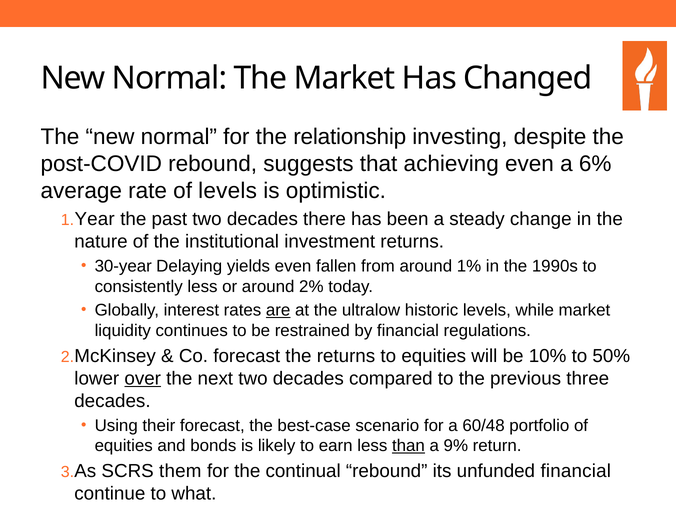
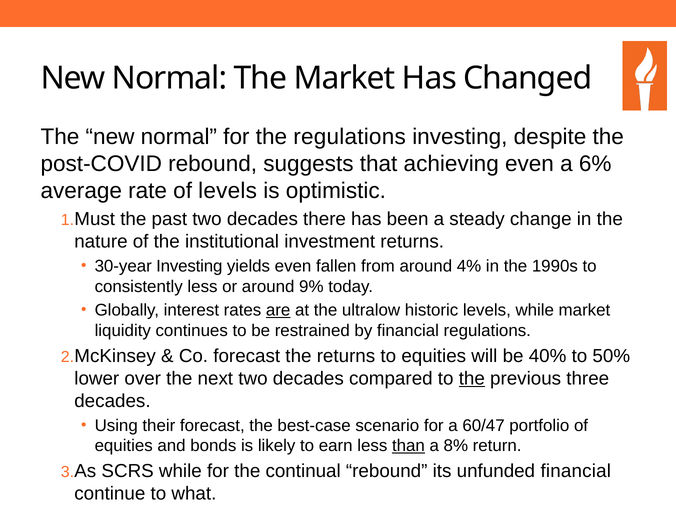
the relationship: relationship -> regulations
Year: Year -> Must
30-year Delaying: Delaying -> Investing
1%: 1% -> 4%
2%: 2% -> 9%
10%: 10% -> 40%
over underline: present -> none
the at (472, 378) underline: none -> present
60/48: 60/48 -> 60/47
9%: 9% -> 8%
SCRS them: them -> while
